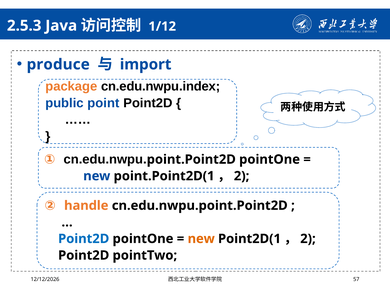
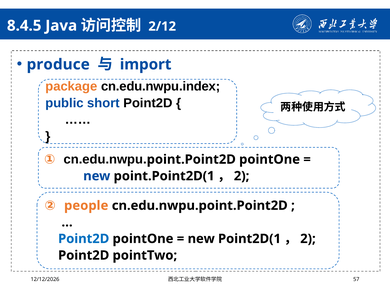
2.5.3: 2.5.3 -> 8.4.5
1/12: 1/12 -> 2/12
point: point -> short
handle: handle -> people
new at (201, 239) colour: orange -> black
